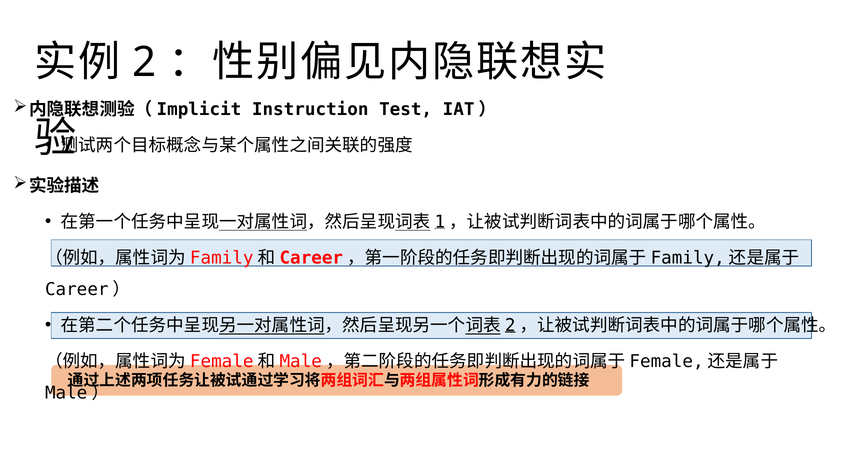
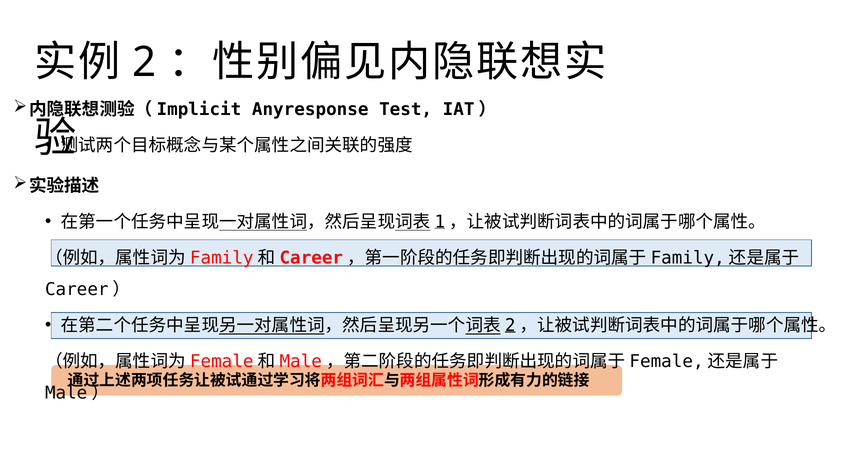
Instruction: Instruction -> Anyresponse
